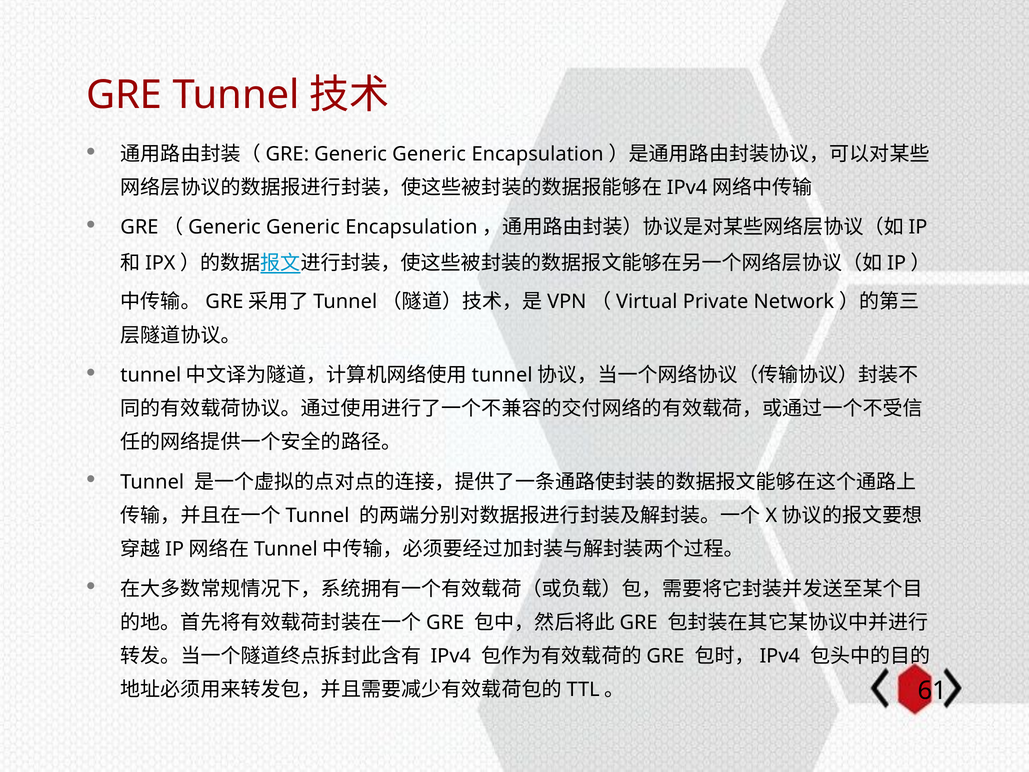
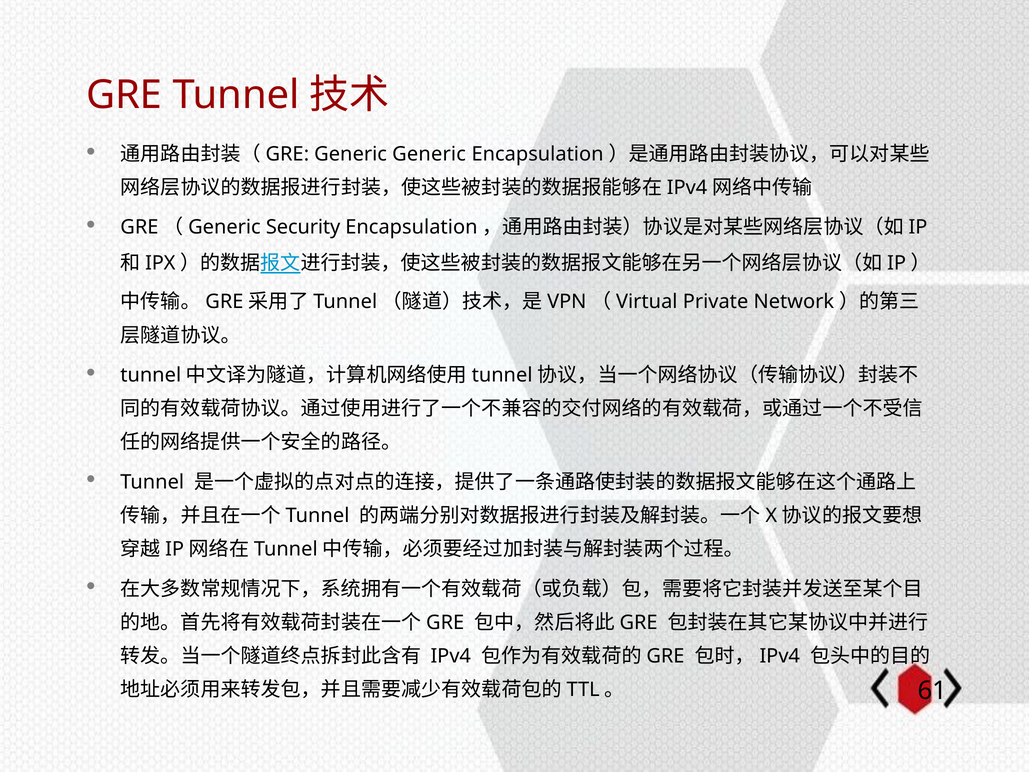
GRE（Generic Generic: Generic -> Security
